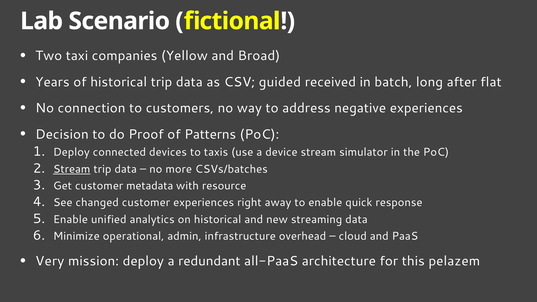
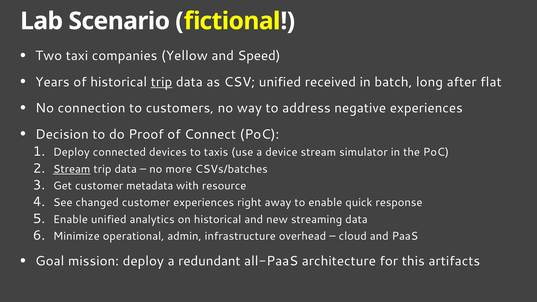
Broad: Broad -> Speed
trip at (162, 82) underline: none -> present
CSV guided: guided -> unified
Patterns: Patterns -> Connect
Very: Very -> Goal
pelazem: pelazem -> artifacts
